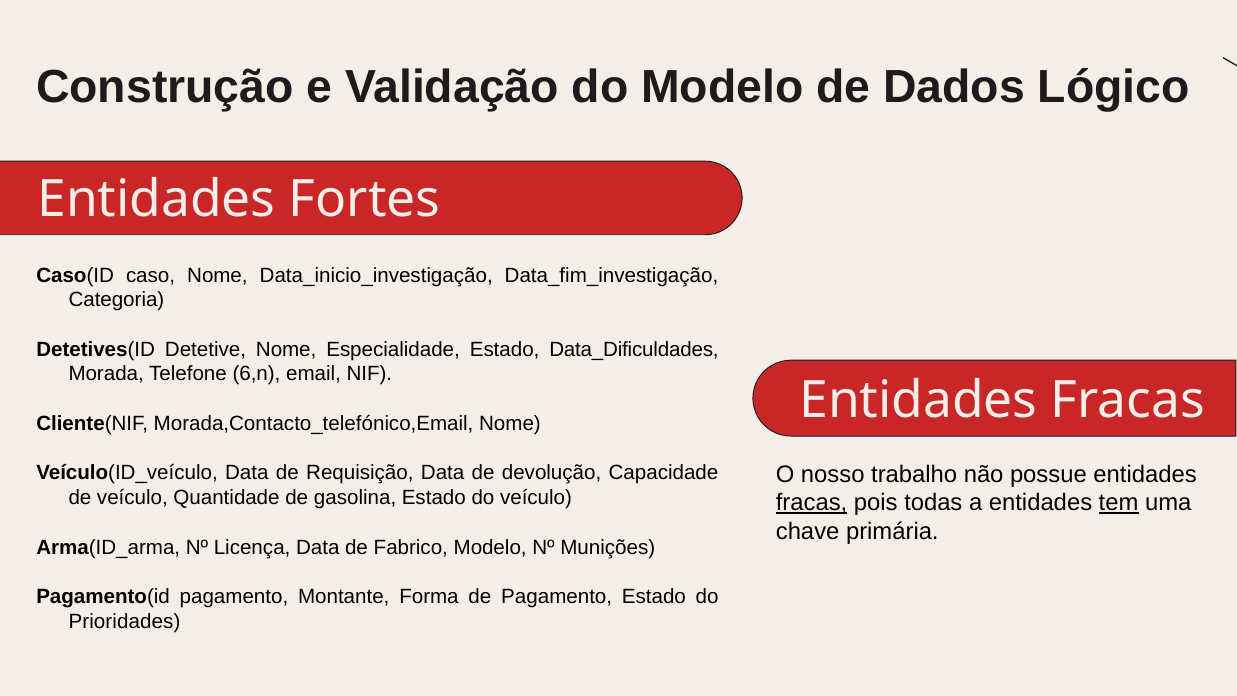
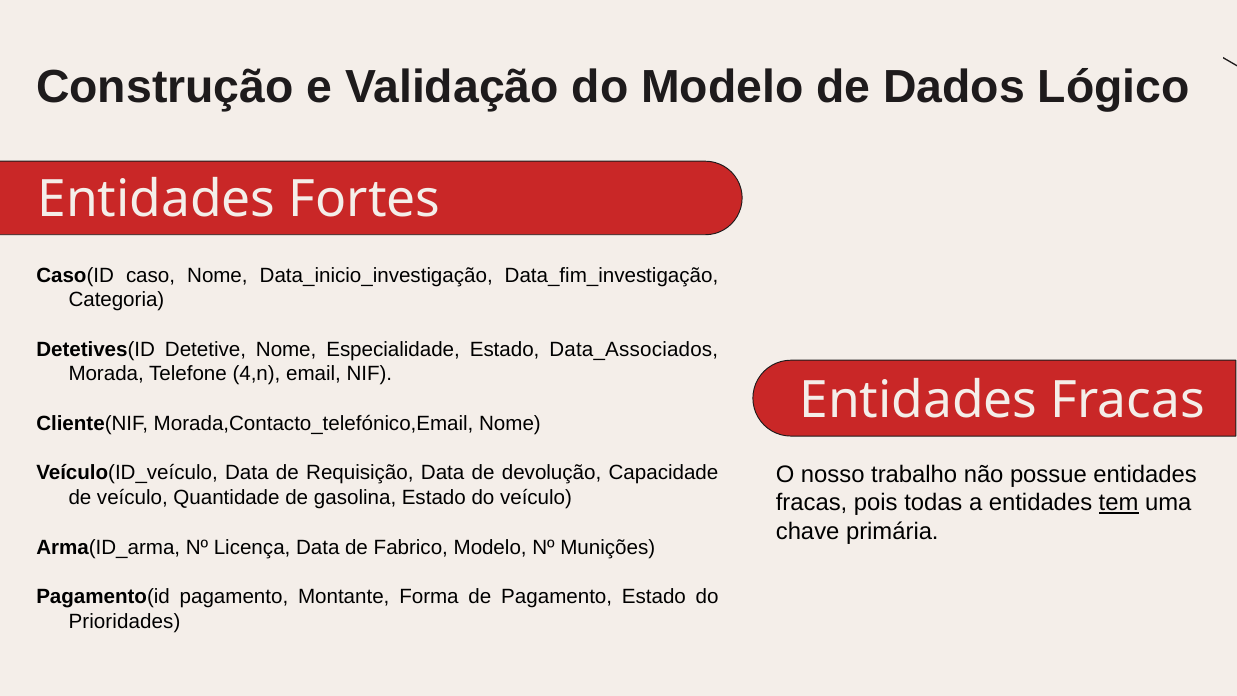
Data_Dificuldades: Data_Dificuldades -> Data_Associados
6,n: 6,n -> 4,n
fracas at (812, 503) underline: present -> none
